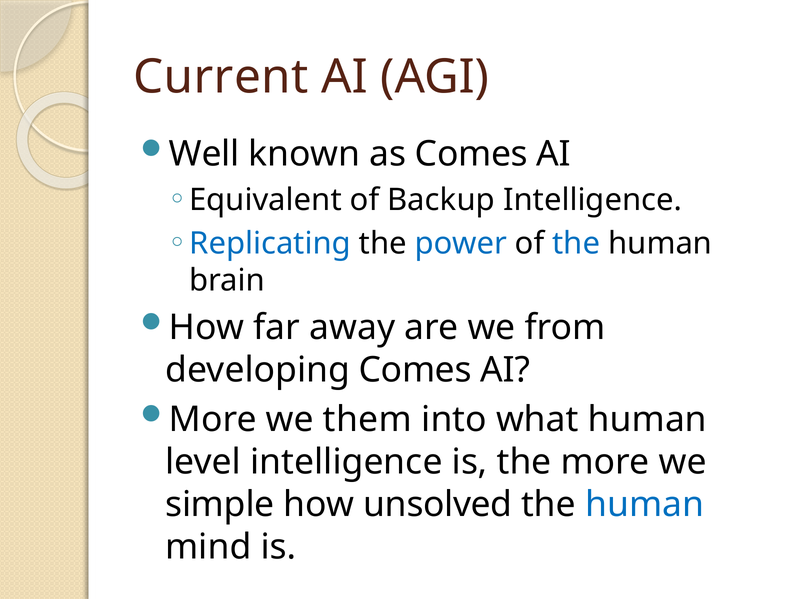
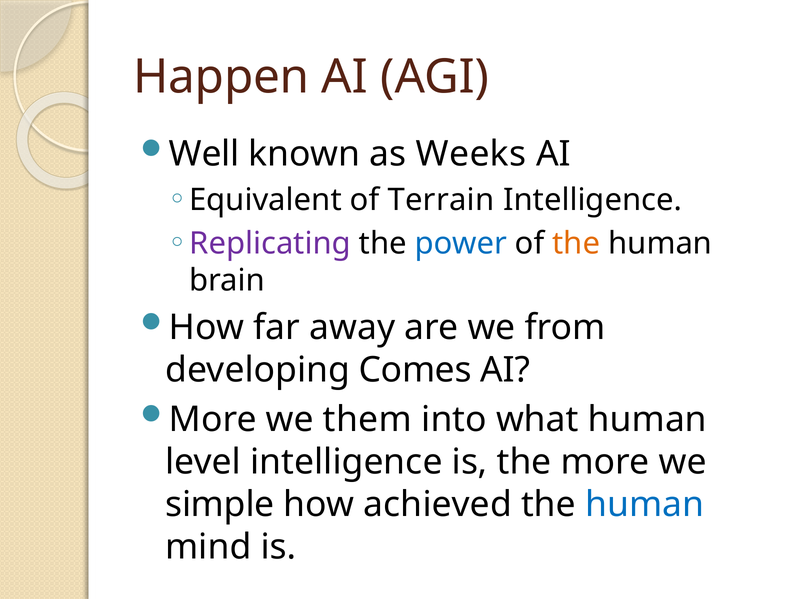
Current: Current -> Happen
as Comes: Comes -> Weeks
Backup: Backup -> Terrain
Replicating colour: blue -> purple
the at (576, 243) colour: blue -> orange
unsolved: unsolved -> achieved
